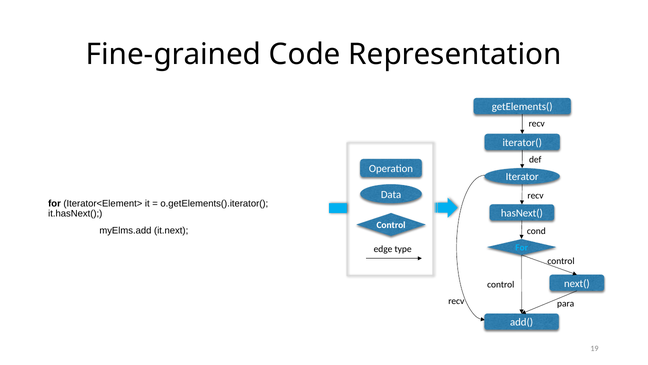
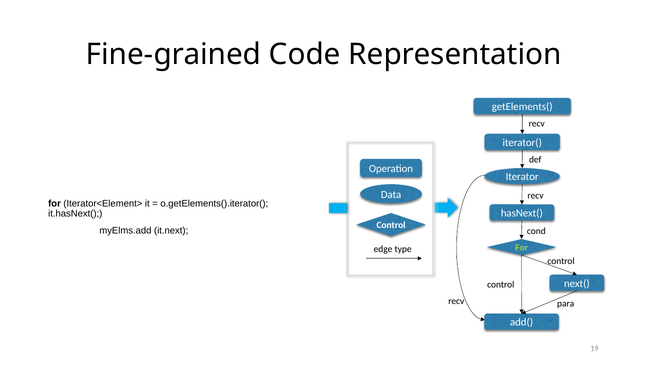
For at (522, 247) colour: light blue -> light green
